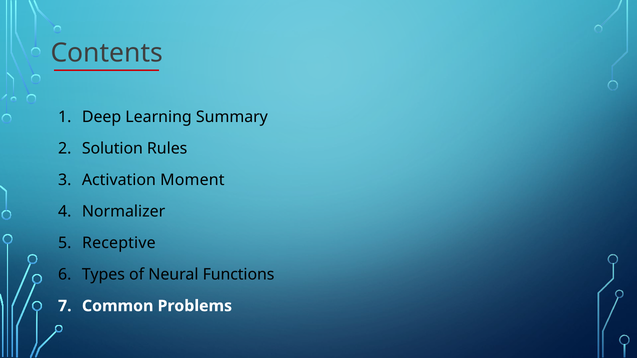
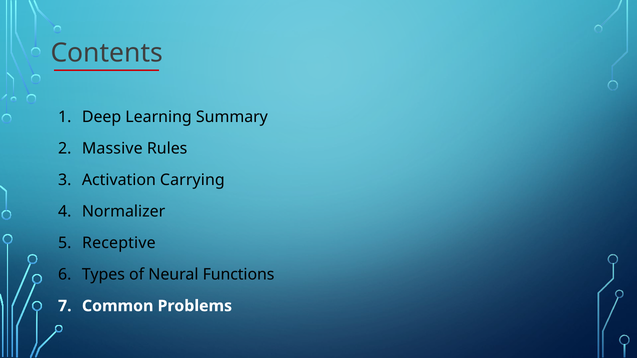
Solution: Solution -> Massive
Moment: Moment -> Carrying
